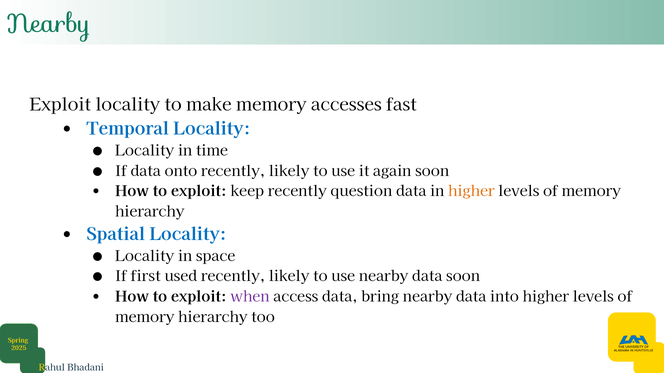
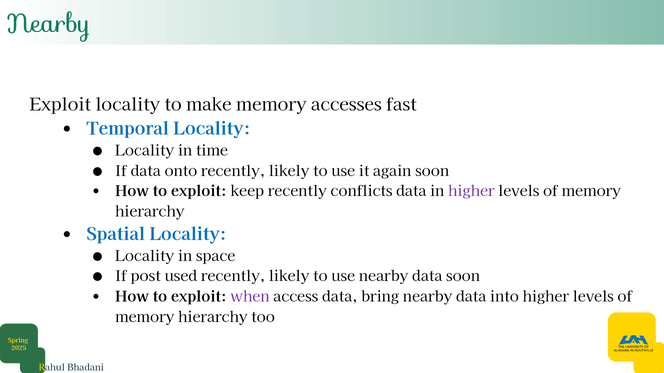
question: question -> conflicts
higher at (471, 192) colour: orange -> purple
first: first -> post
